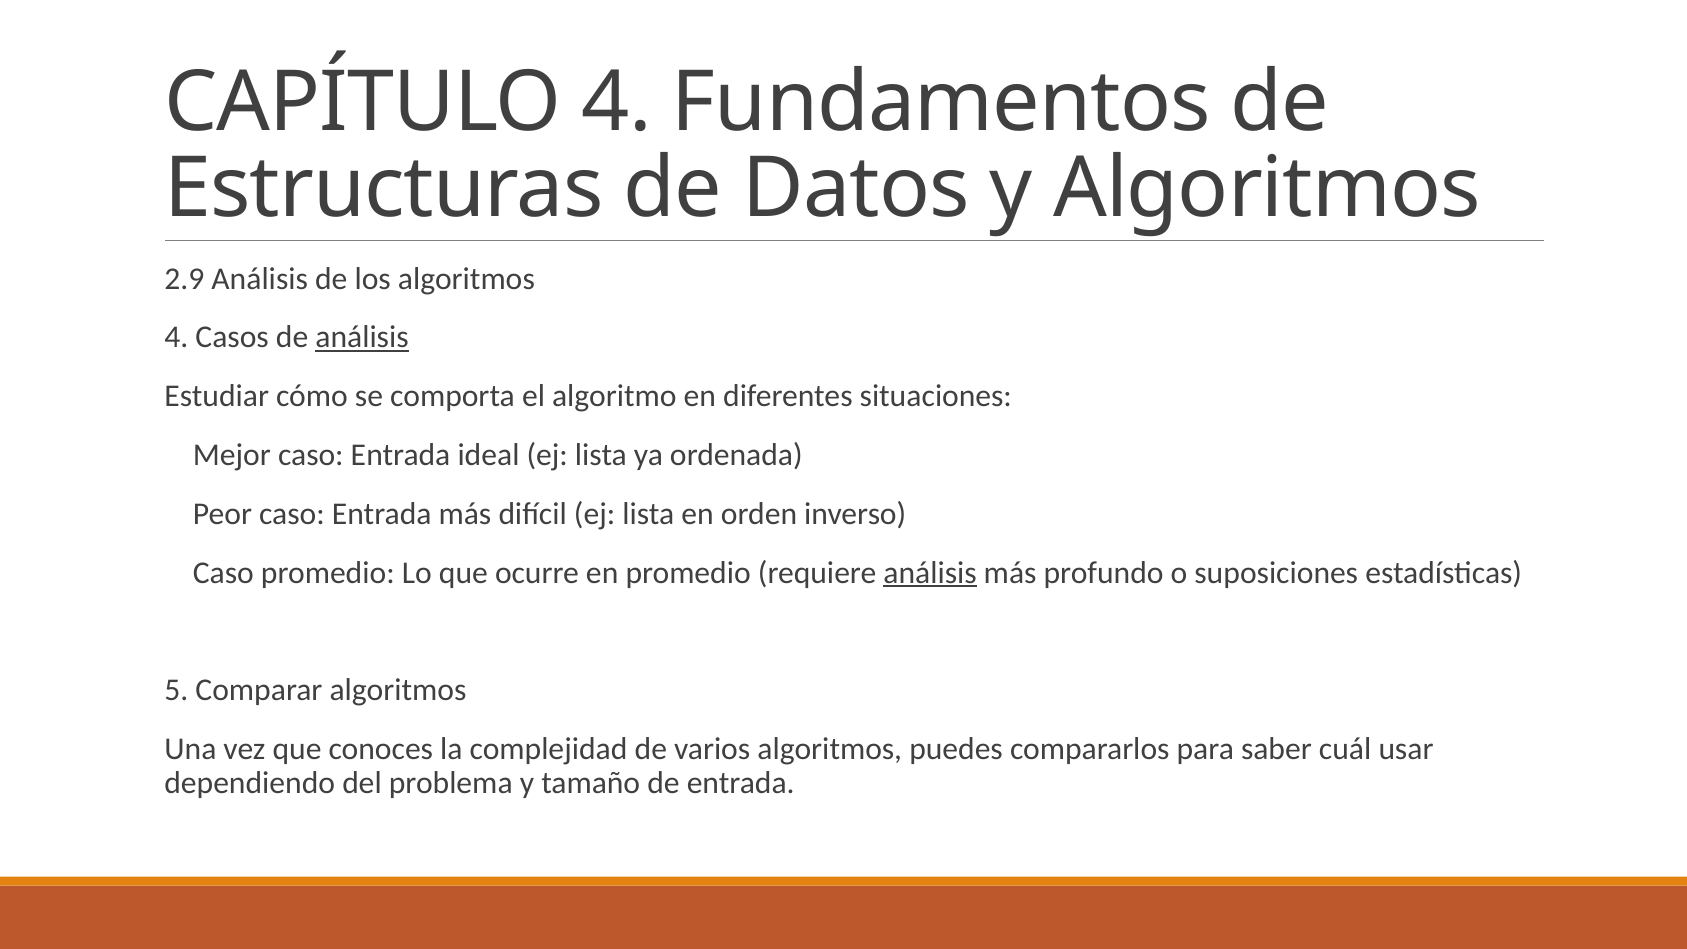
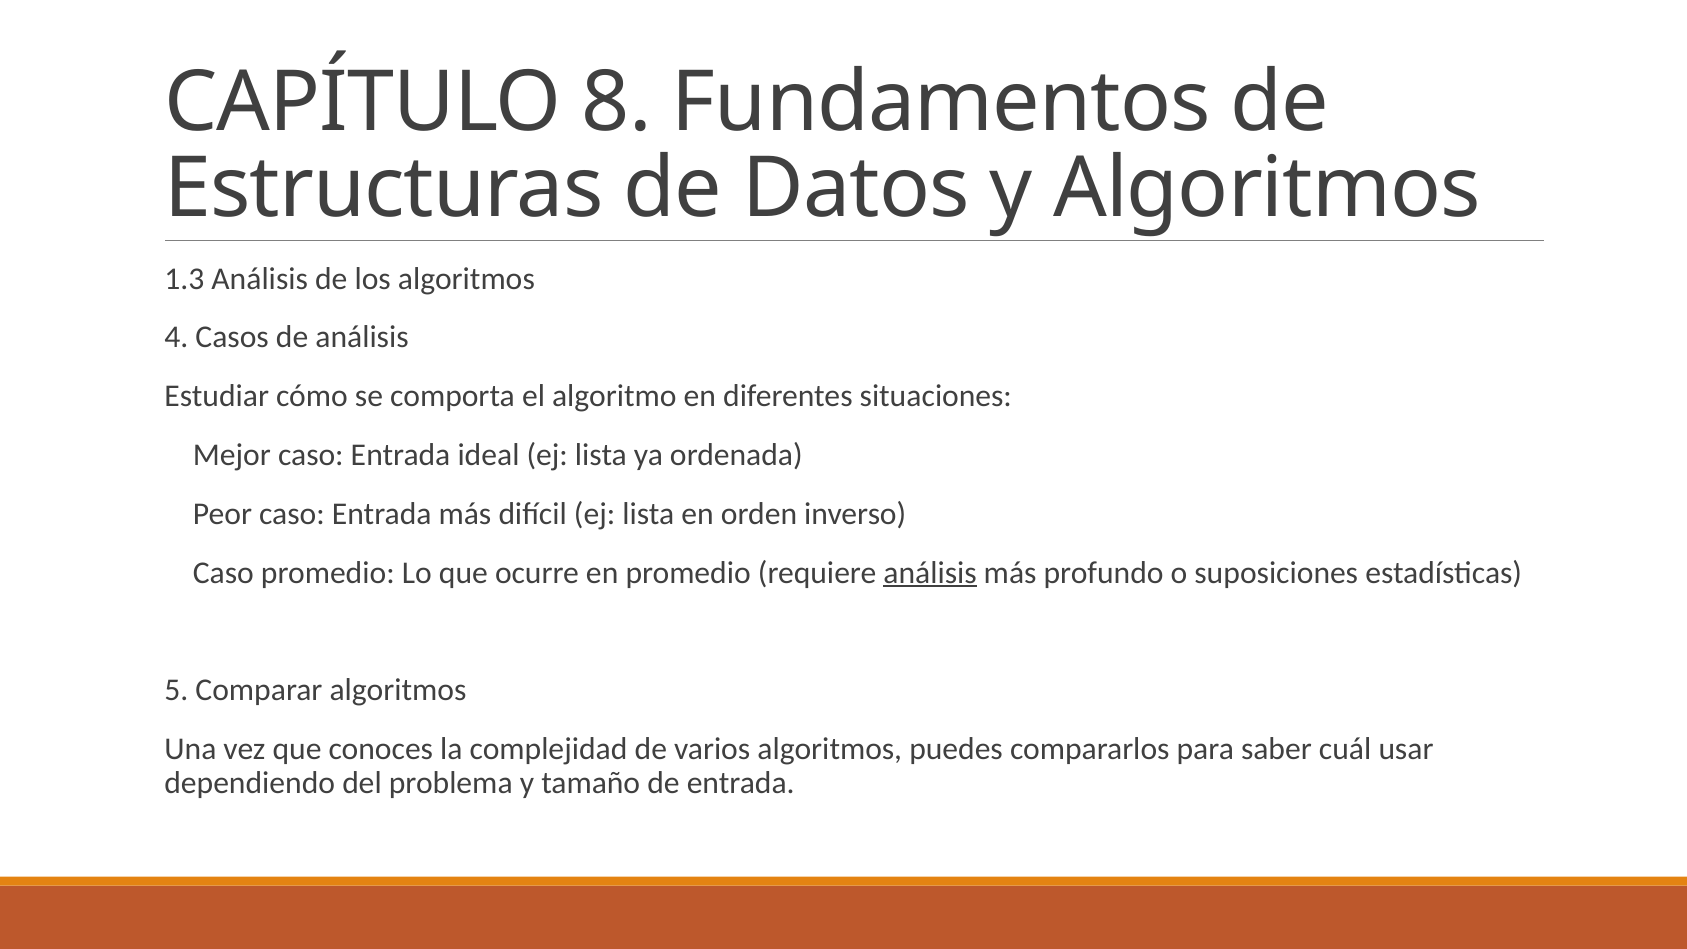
CAPÍTULO 4: 4 -> 8
2.9: 2.9 -> 1.3
análisis at (362, 337) underline: present -> none
